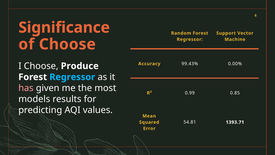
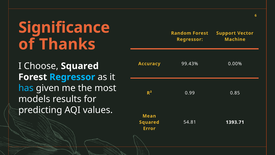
of Choose: Choose -> Thanks
Choose Produce: Produce -> Squared
has colour: pink -> light blue
